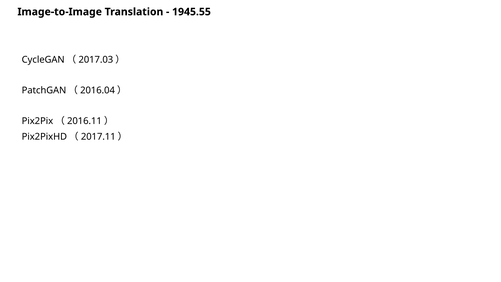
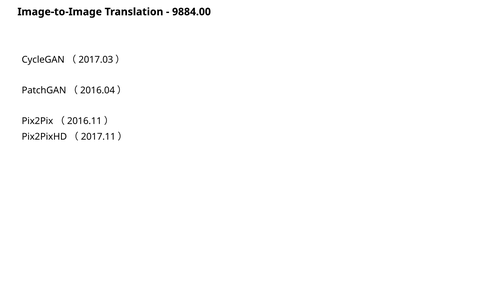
1945.55: 1945.55 -> 9884.00
